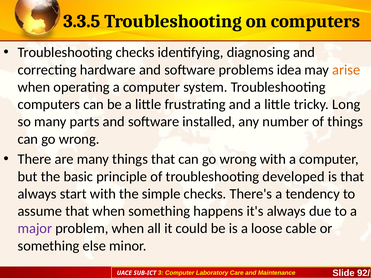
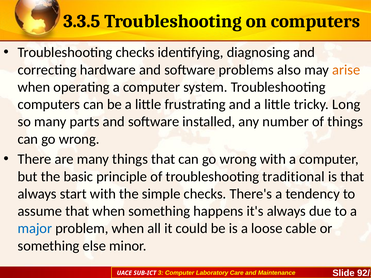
idea: idea -> also
developed: developed -> traditional
major colour: purple -> blue
